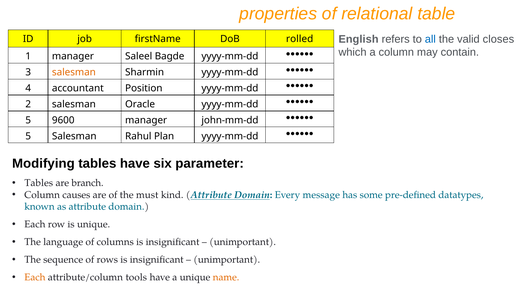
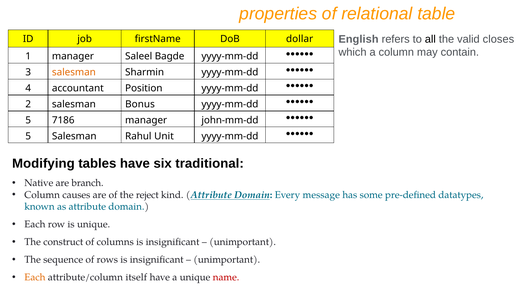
all colour: blue -> black
rolled: rolled -> dollar
Oracle: Oracle -> Bonus
9600: 9600 -> 7186
Plan: Plan -> Unit
parameter: parameter -> traditional
Tables at (39, 183): Tables -> Native
must: must -> reject
language: language -> construct
tools: tools -> itself
name colour: orange -> red
